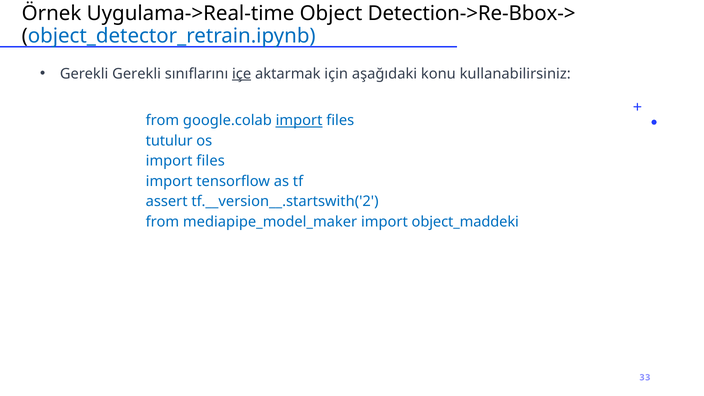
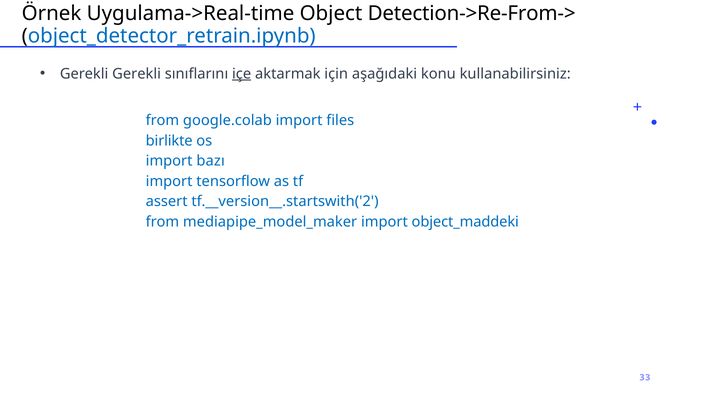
Detection->Re-Bbox->: Detection->Re-Bbox-> -> Detection->Re-From->
import at (299, 121) underline: present -> none
tutulur: tutulur -> birlikte
files at (211, 161): files -> bazı
